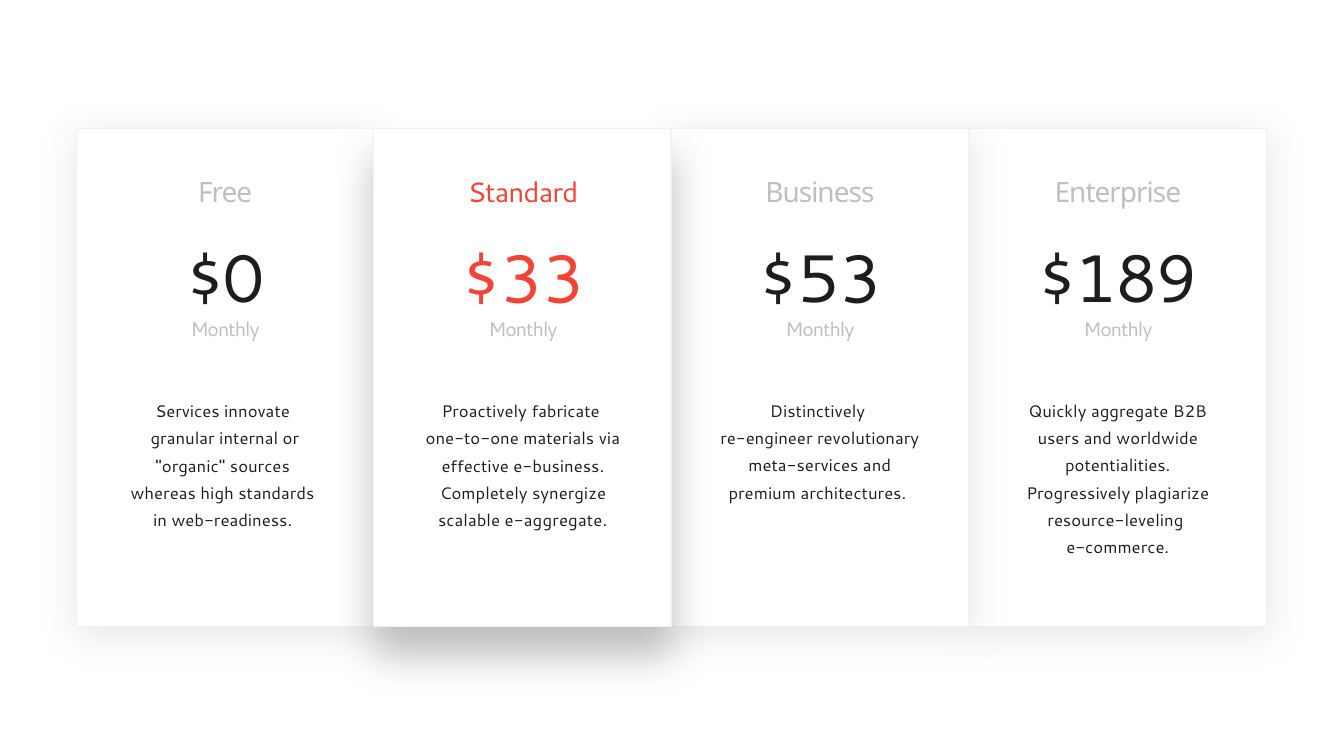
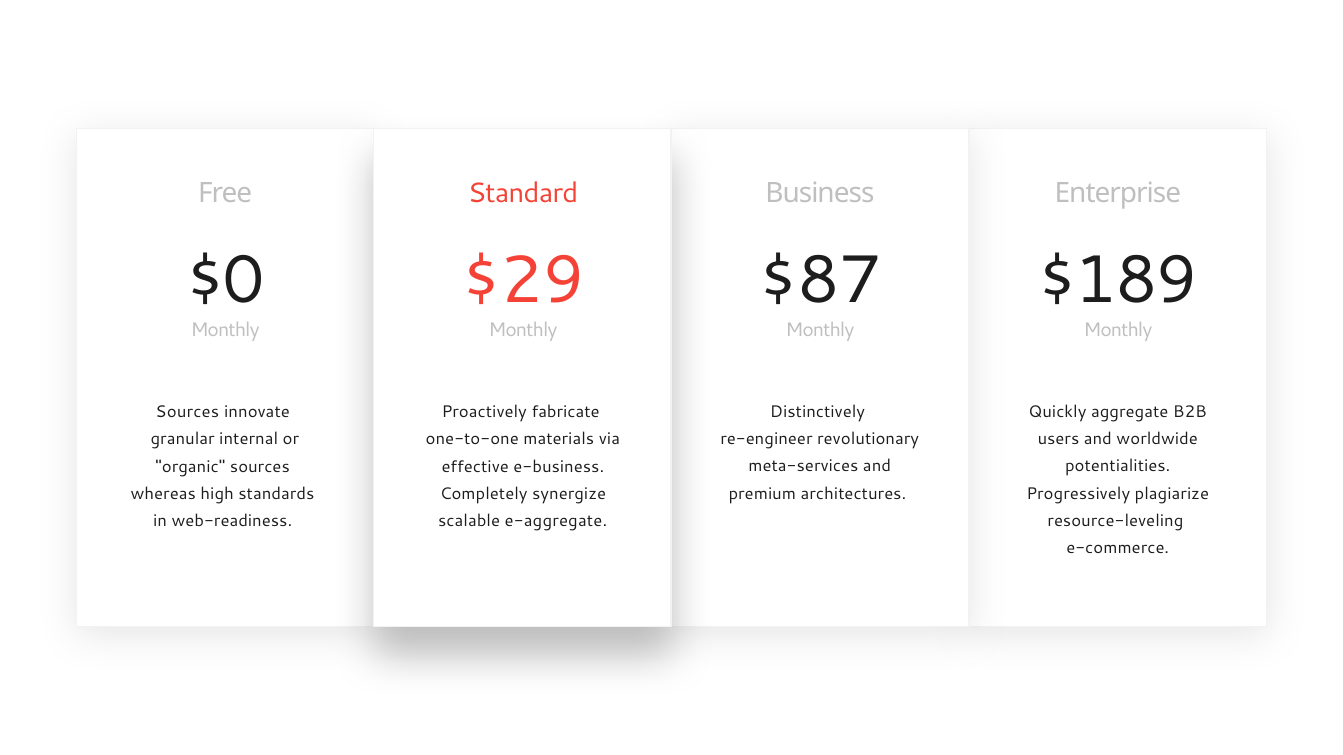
$33: $33 -> $29
$53: $53 -> $87
Services at (187, 412): Services -> Sources
